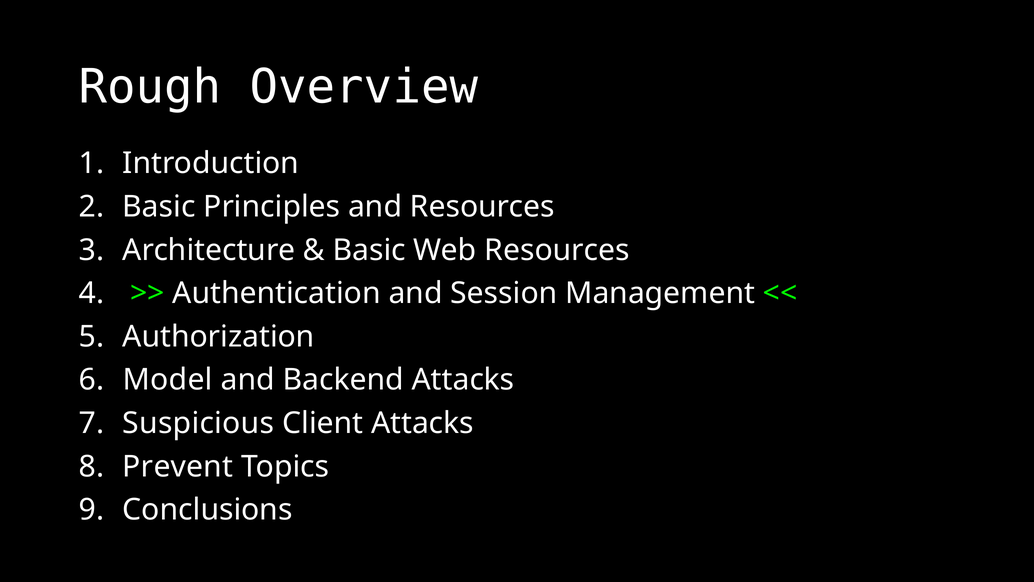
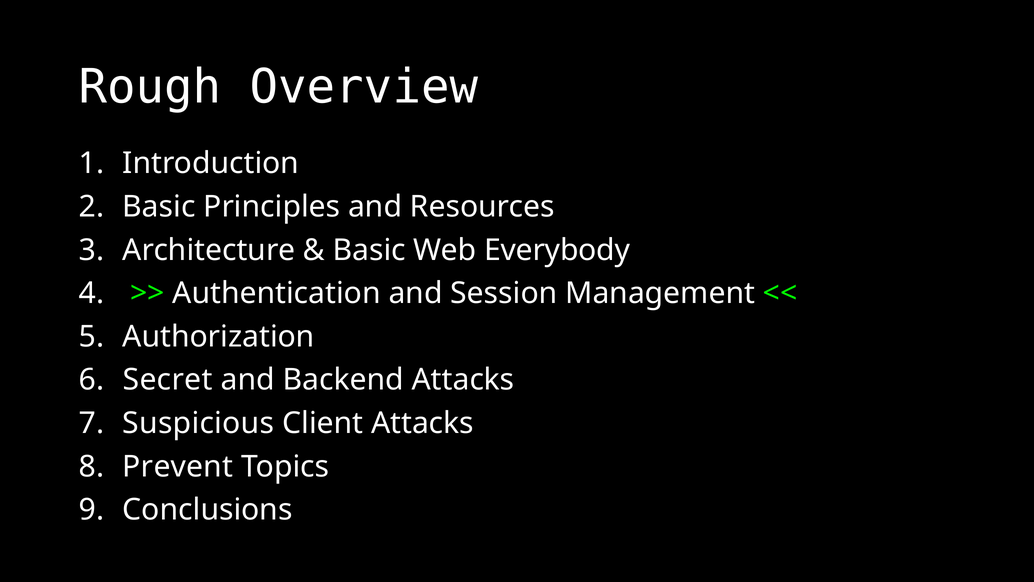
Web Resources: Resources -> Everybody
Model: Model -> Secret
